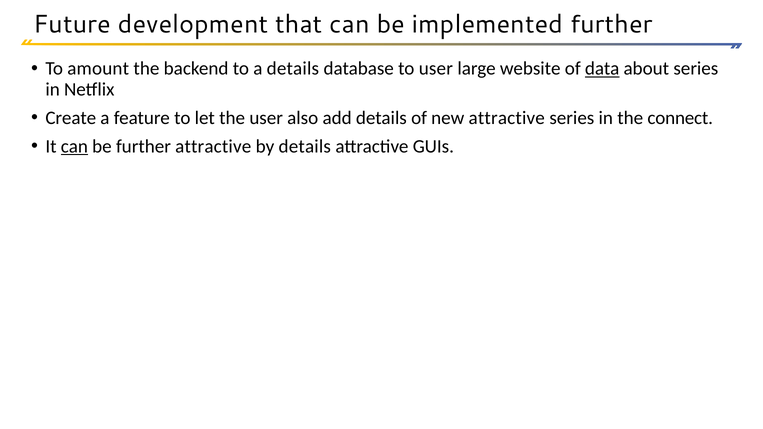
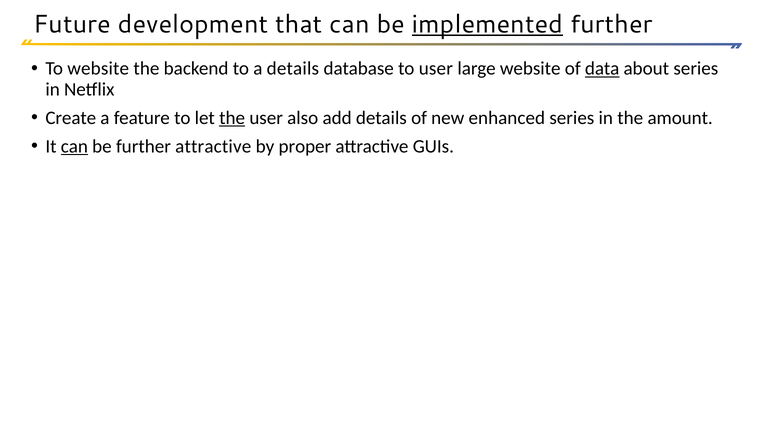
implemented underline: none -> present
To amount: amount -> website
the at (232, 118) underline: none -> present
new attractive: attractive -> enhanced
connect: connect -> amount
by details: details -> proper
